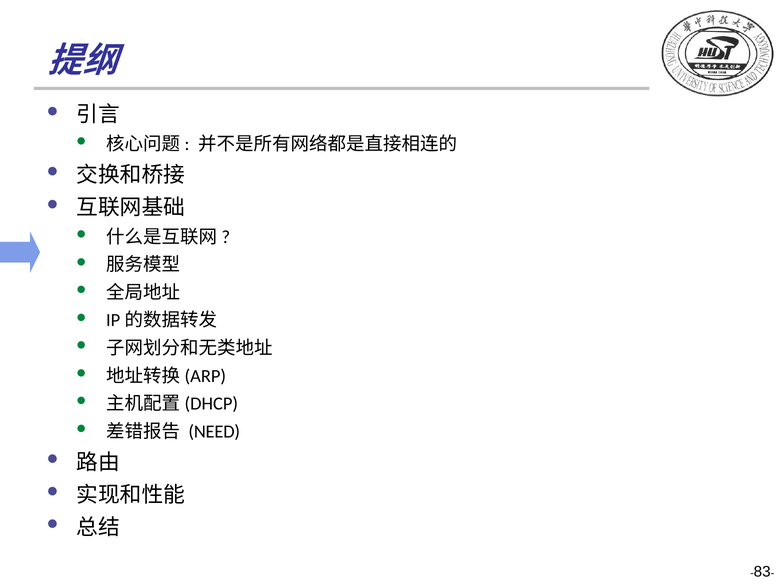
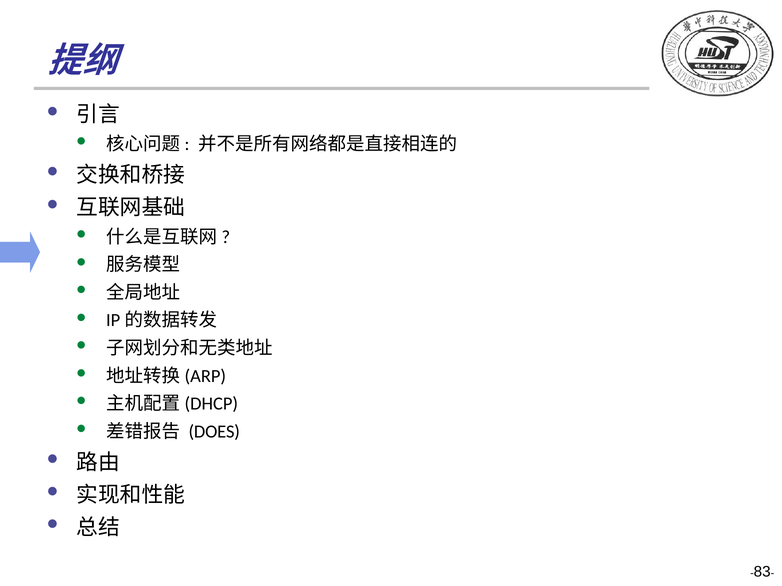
NEED: NEED -> DOES
